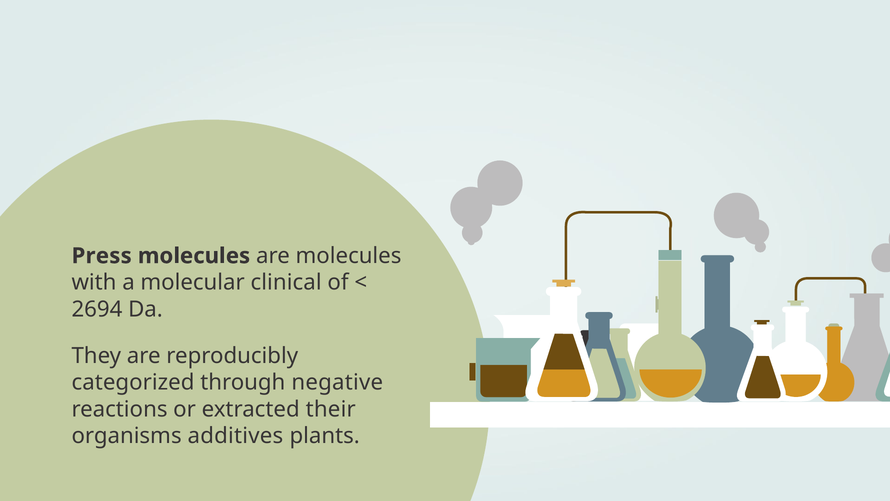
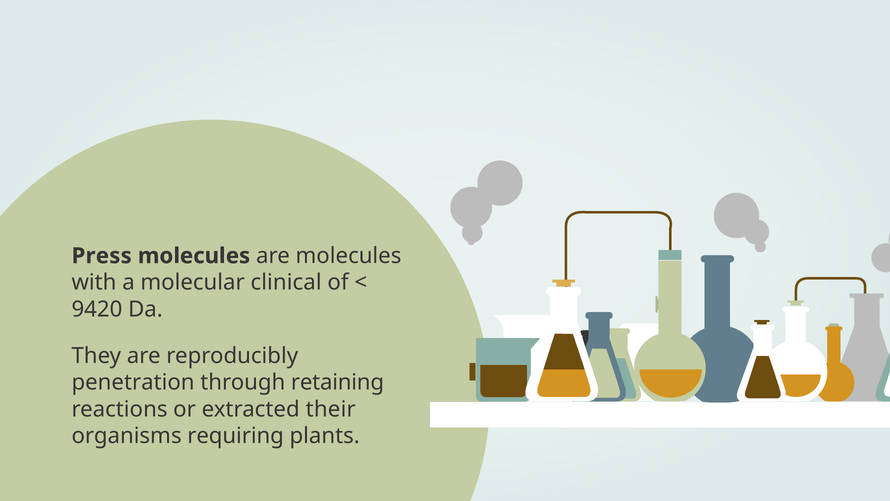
2694: 2694 -> 9420
categorized: categorized -> penetration
negative: negative -> retaining
additives: additives -> requiring
